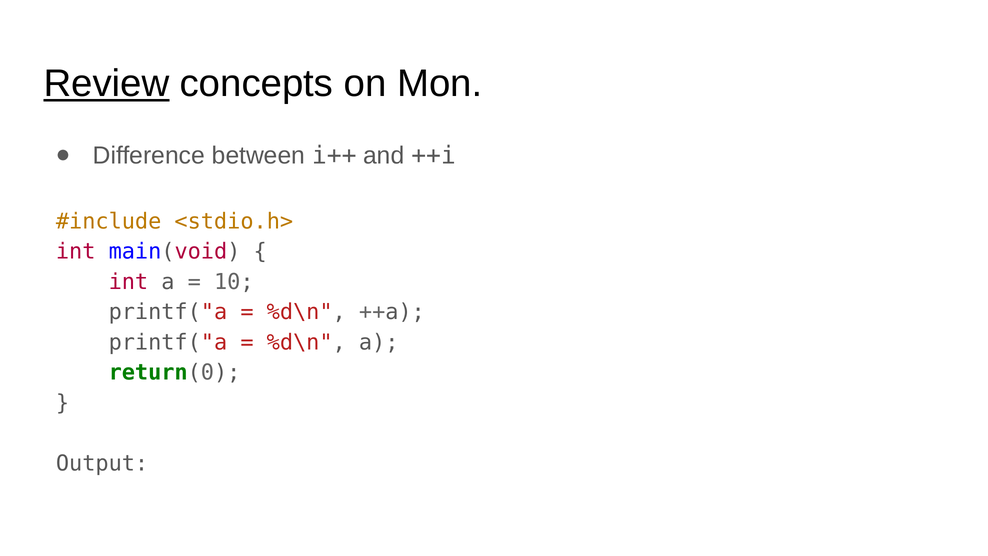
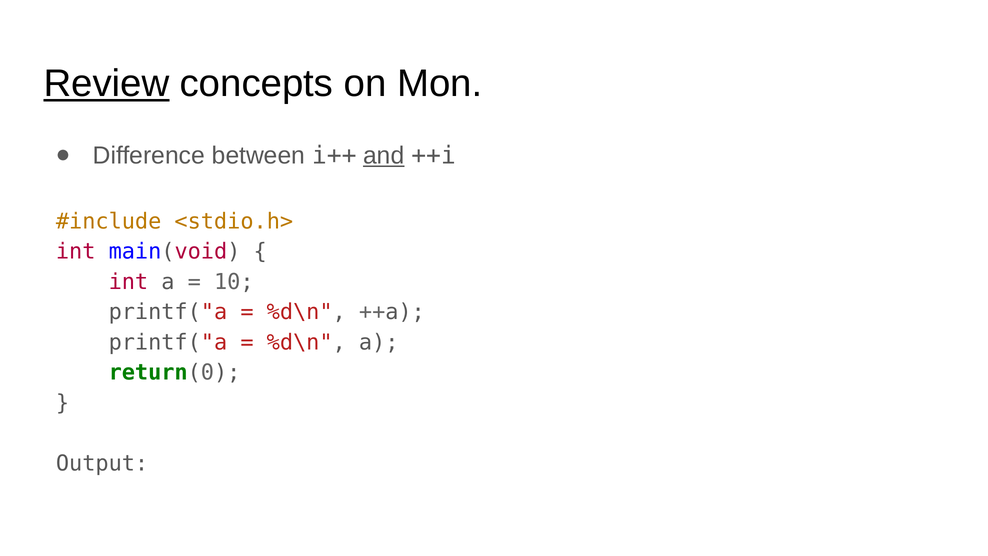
and underline: none -> present
